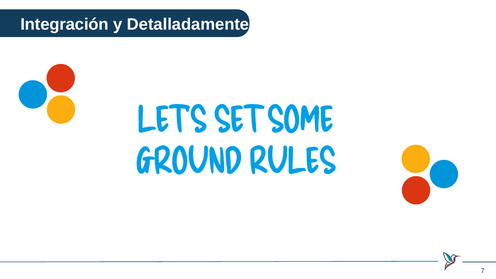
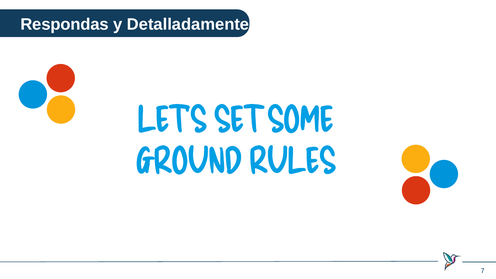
Integración: Integración -> Respondas
